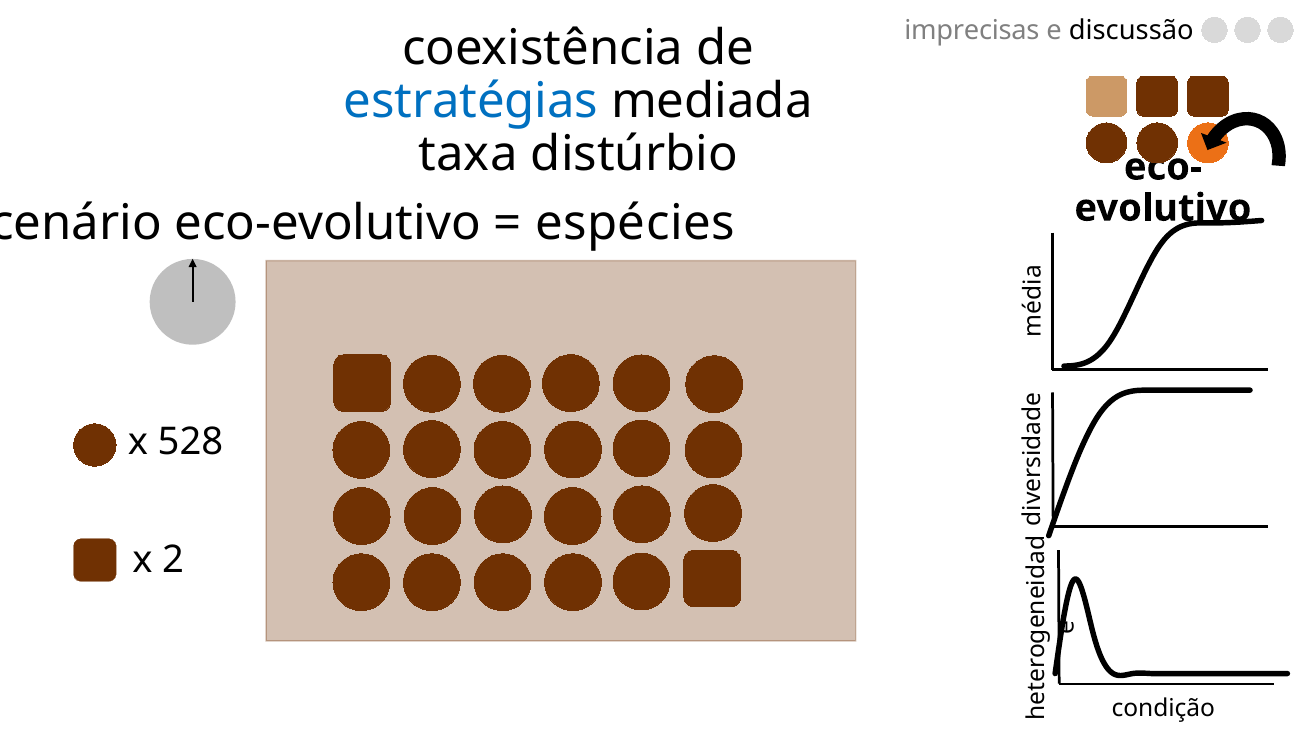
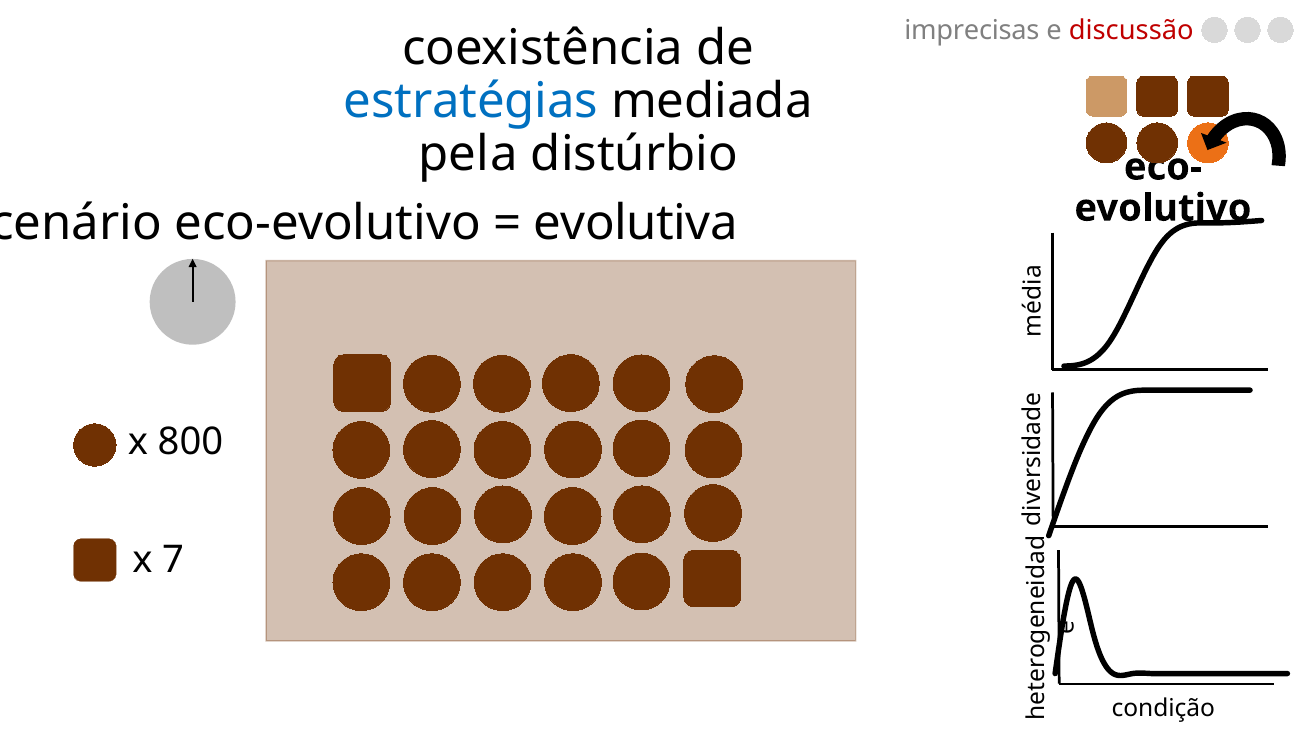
discussão colour: black -> red
taxa: taxa -> pela
espécies: espécies -> evolutiva
528: 528 -> 800
2: 2 -> 7
